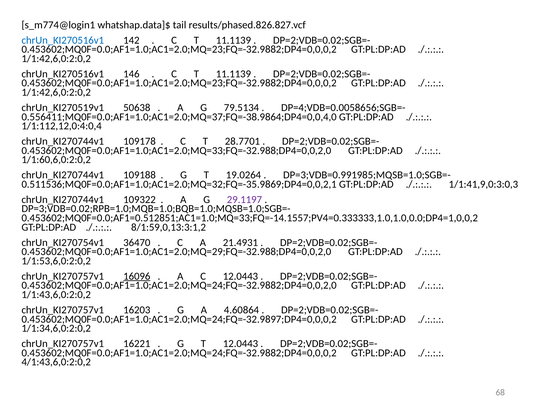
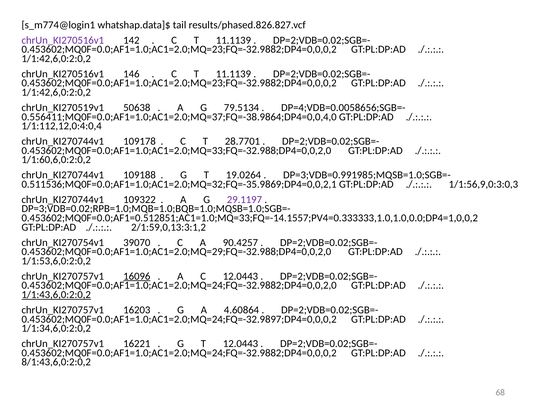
chrUn_KI270516v1 at (63, 40) colour: blue -> purple
1/1:41,9,0:3:0,3: 1/1:41,9,0:3:0,3 -> 1/1:56,9,0:3:0,3
8/1:59,0,13:3:1,2: 8/1:59,0,13:3:1,2 -> 2/1:59,0,13:3:1,2
36470: 36470 -> 39070
21.4931: 21.4931 -> 90.4257
1/1:43,6,0:2:0,2 underline: none -> present
4/1:43,6,0:2:0,2: 4/1:43,6,0:2:0,2 -> 8/1:43,6,0:2:0,2
